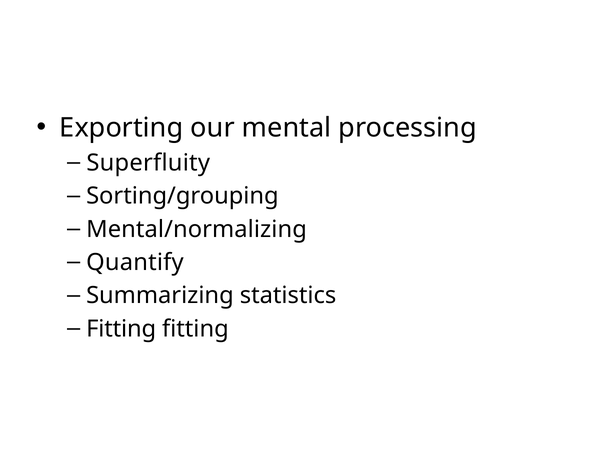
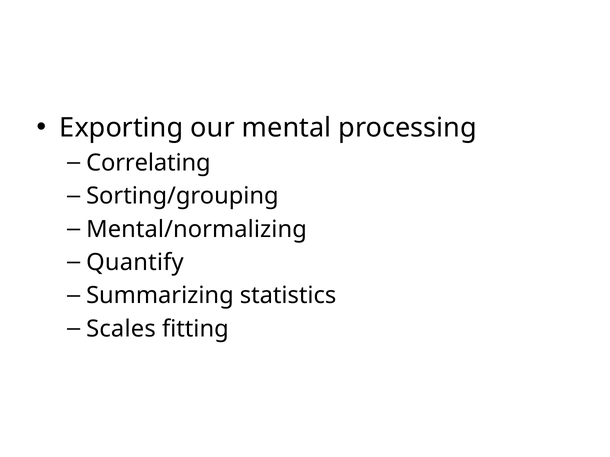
Superfluity: Superfluity -> Correlating
Fitting at (121, 329): Fitting -> Scales
